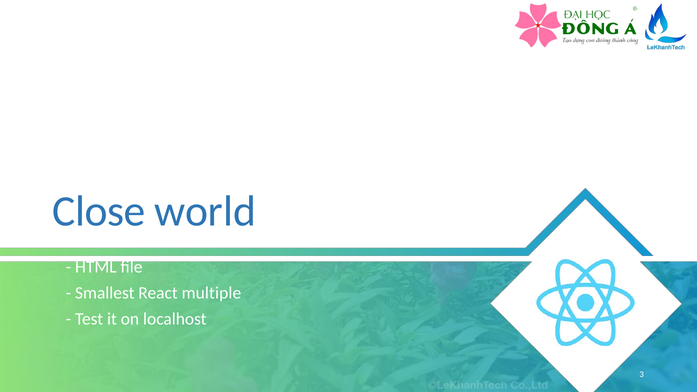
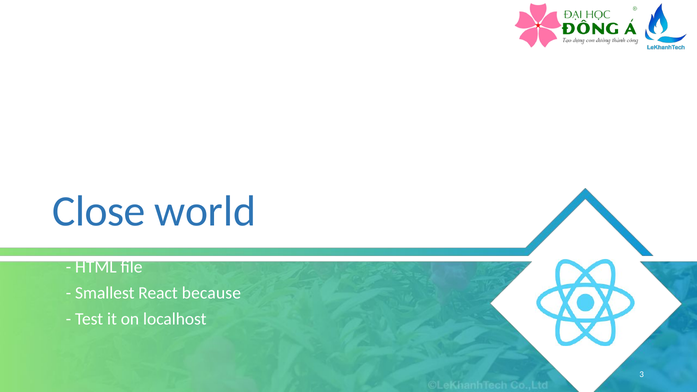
multiple: multiple -> because
